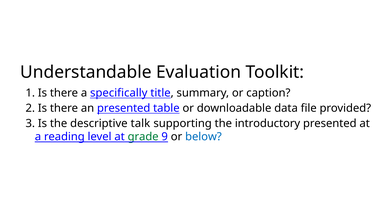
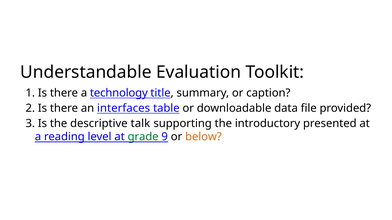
specifically: specifically -> technology
an presented: presented -> interfaces
below colour: blue -> orange
